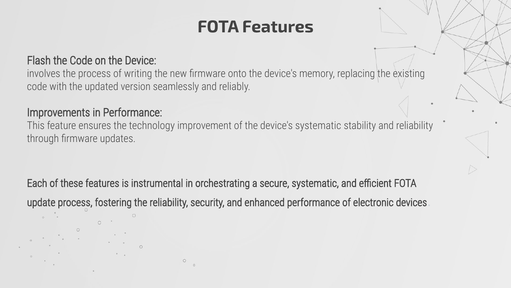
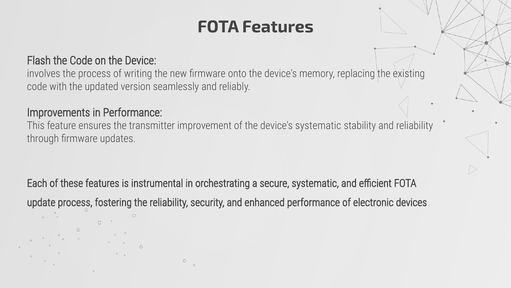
technology: technology -> transmitter
